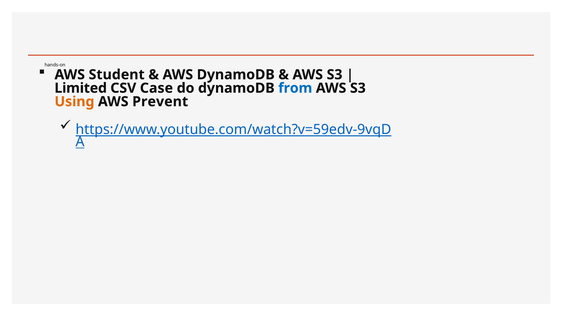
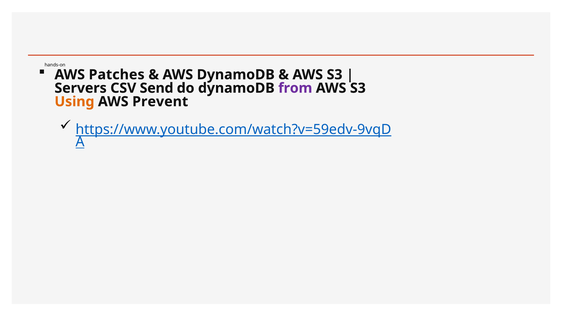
Student: Student -> Patches
Limited: Limited -> Servers
Case: Case -> Send
from colour: blue -> purple
